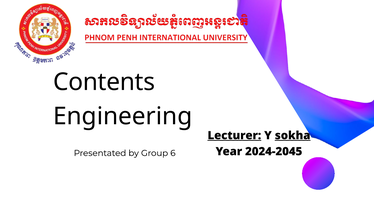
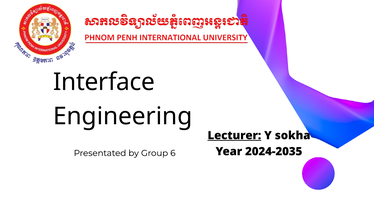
Contents: Contents -> Interface
sokha underline: present -> none
2024-2045: 2024-2045 -> 2024-2035
